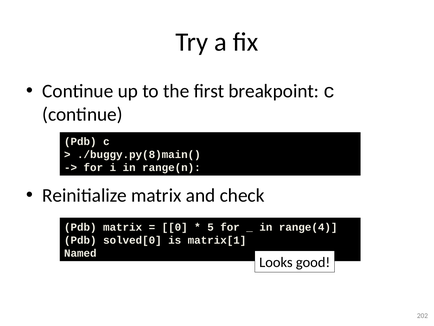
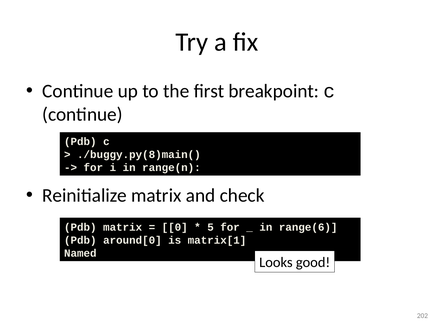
range(4: range(4 -> range(6
solved[0: solved[0 -> around[0
